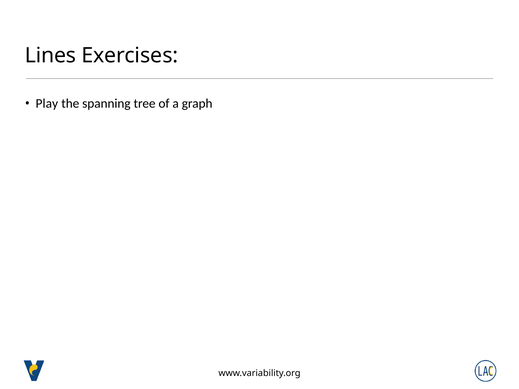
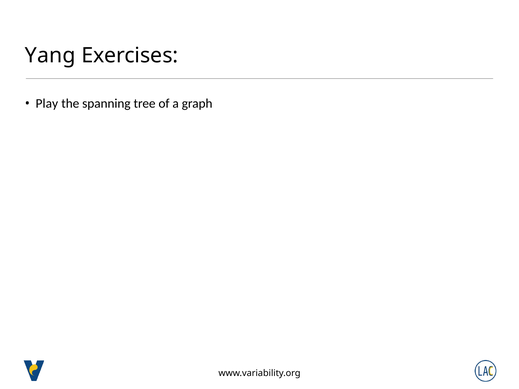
Lines: Lines -> Yang
